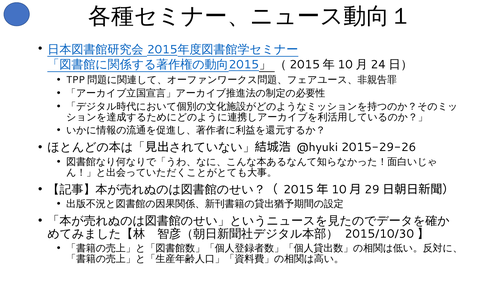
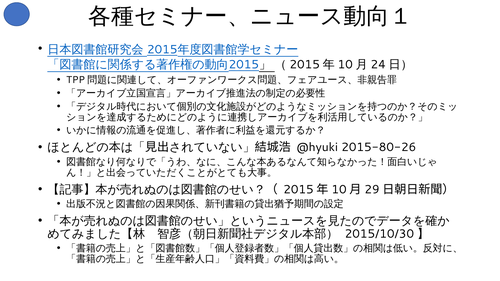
2015-29-26: 2015-29-26 -> 2015-80-26
